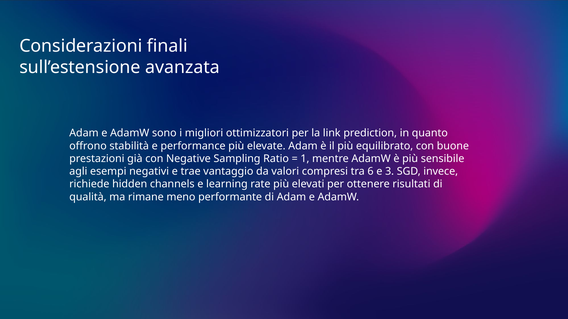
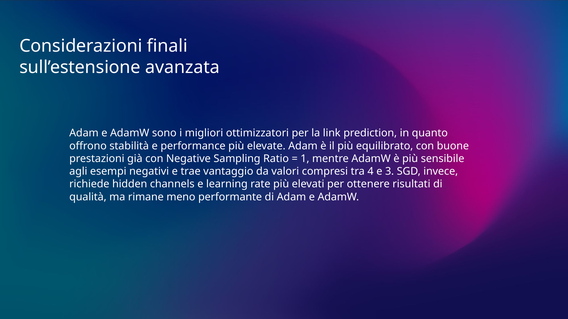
6: 6 -> 4
